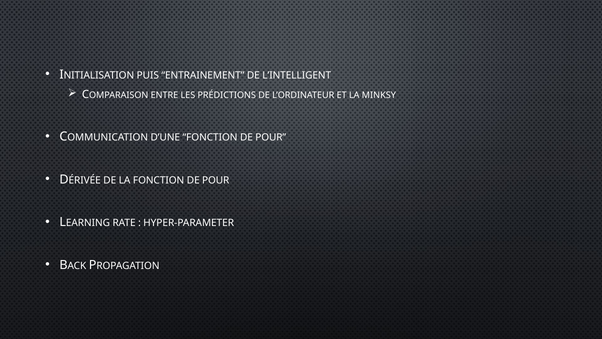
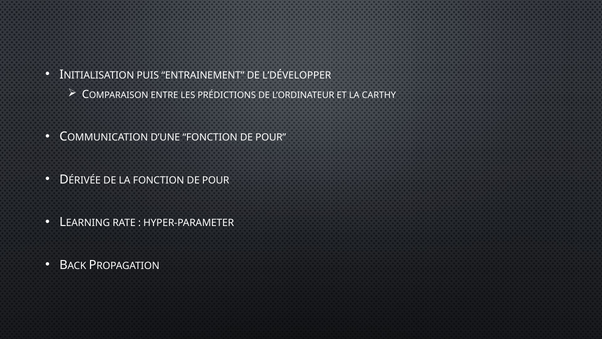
L’INTELLIGENT: L’INTELLIGENT -> L’DÉVELOPPER
MINKSY: MINKSY -> CARTHY
